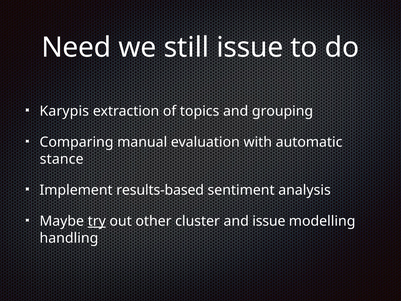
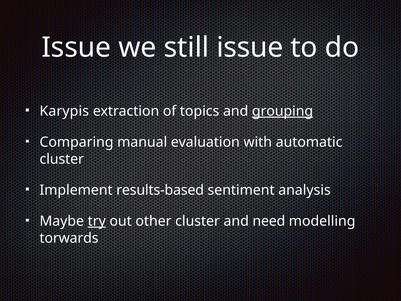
Need at (76, 47): Need -> Issue
grouping underline: none -> present
stance at (62, 159): stance -> cluster
and issue: issue -> need
handling: handling -> torwards
